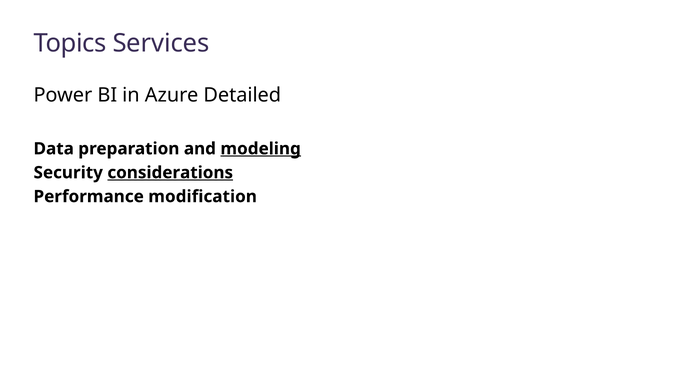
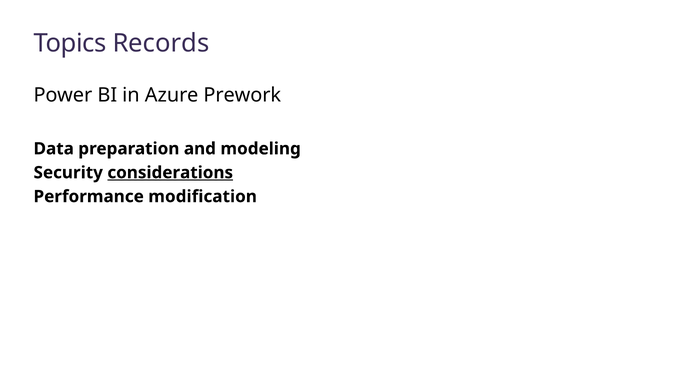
Services: Services -> Records
Detailed: Detailed -> Prework
modeling underline: present -> none
